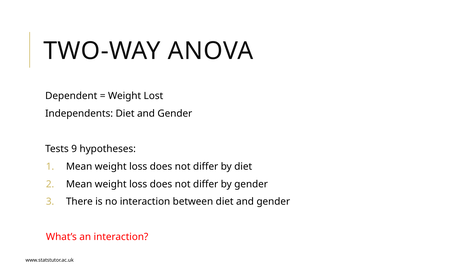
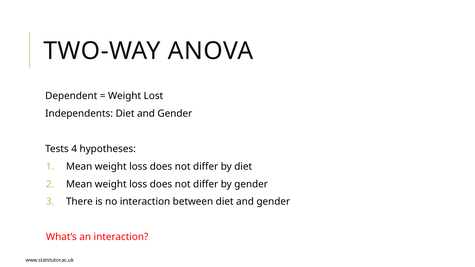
9: 9 -> 4
